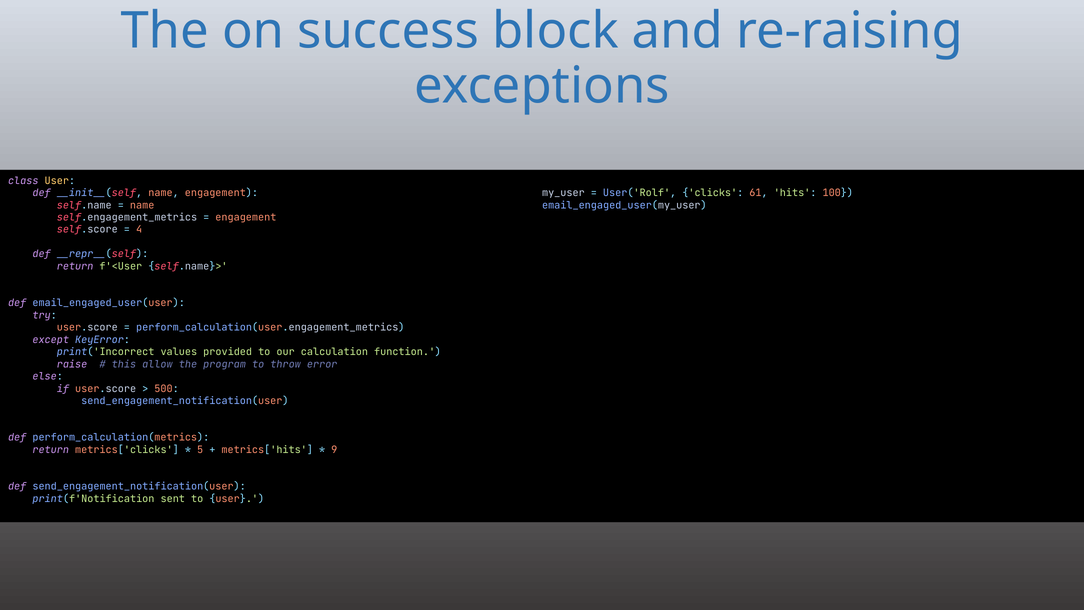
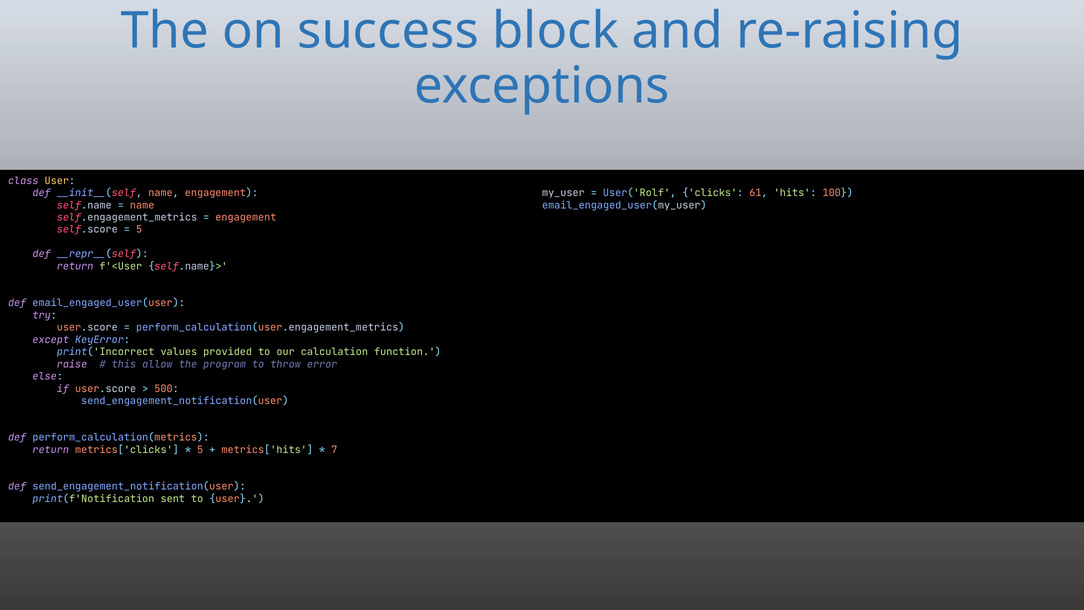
4 at (139, 230): 4 -> 5
9: 9 -> 7
